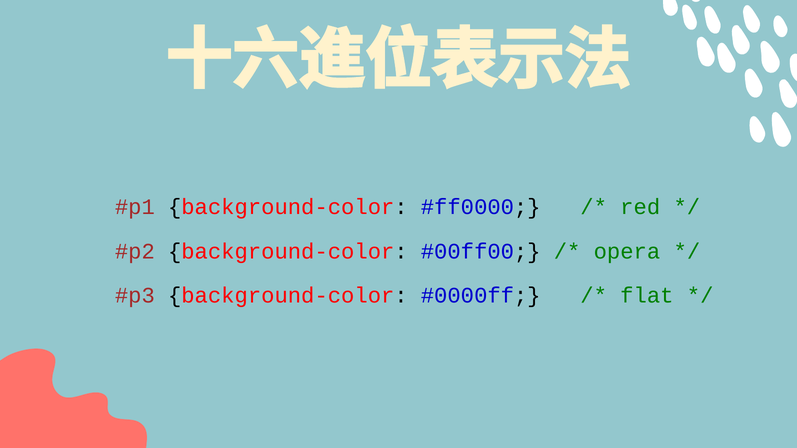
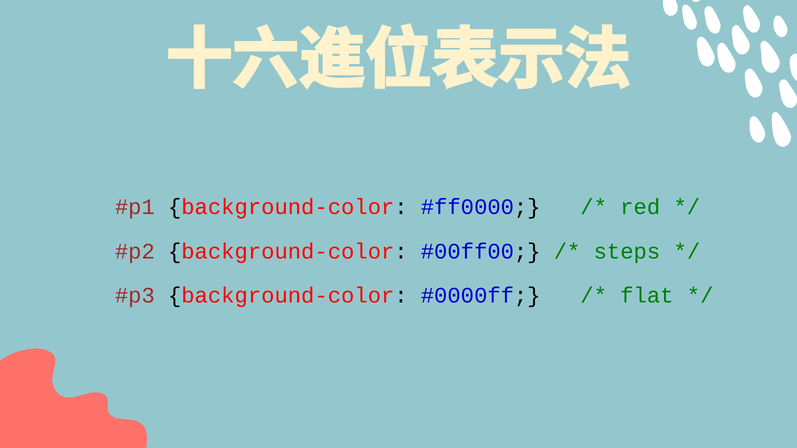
opera: opera -> steps
